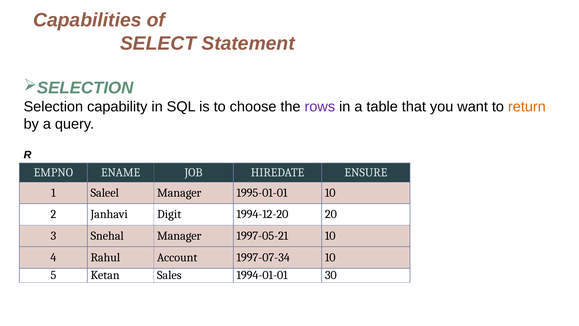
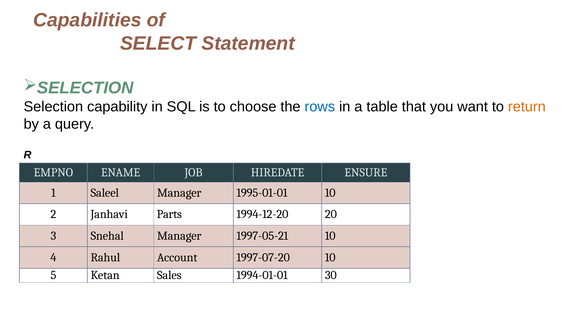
rows colour: purple -> blue
Digit: Digit -> Parts
1997-07-34: 1997-07-34 -> 1997-07-20
